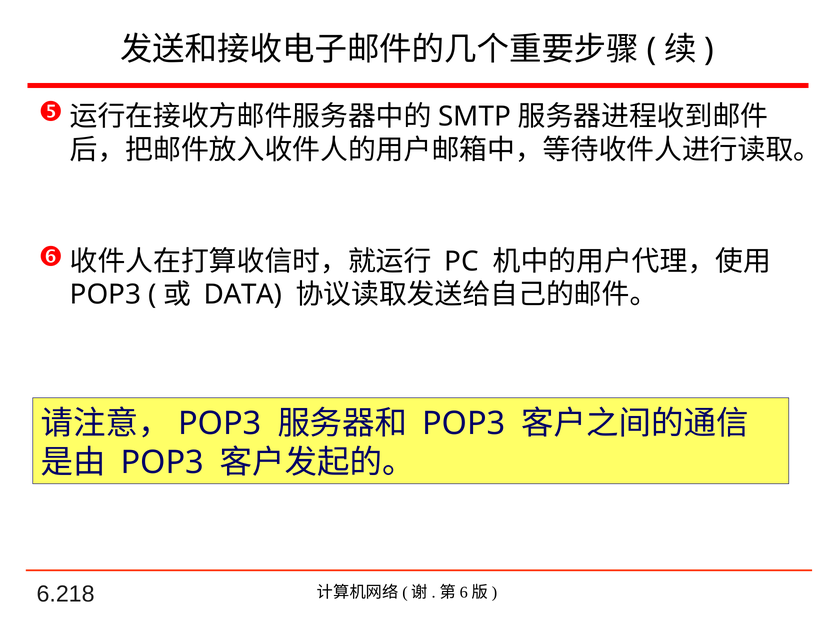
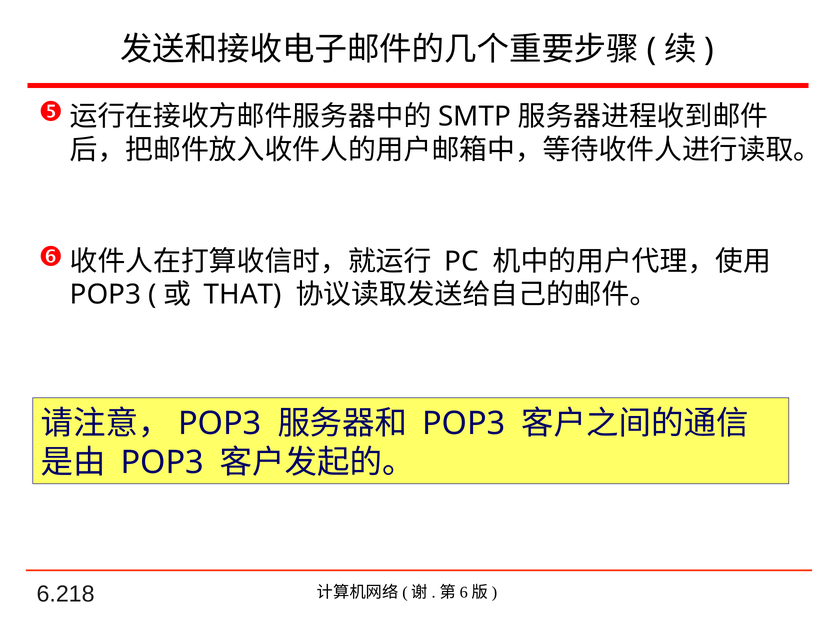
DATA: DATA -> THAT
